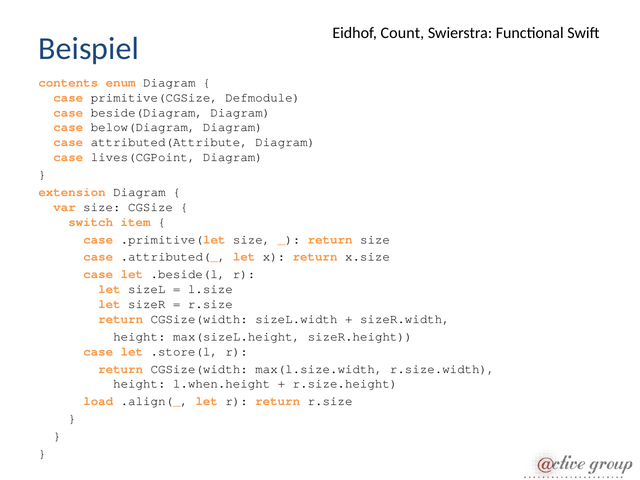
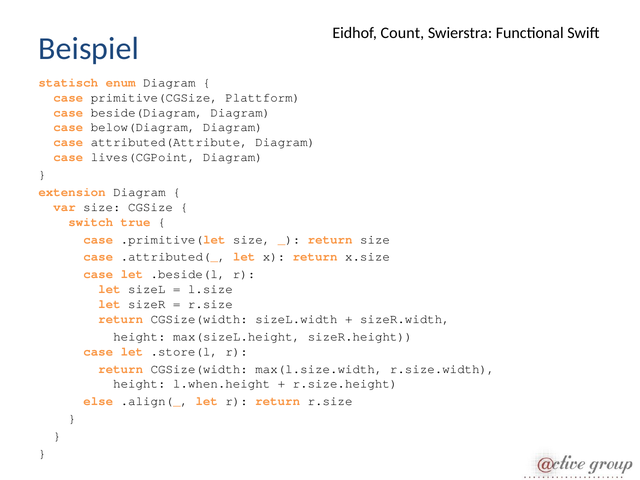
contents: contents -> statisch
Defmodule: Defmodule -> Plattform
item: item -> true
load: load -> else
